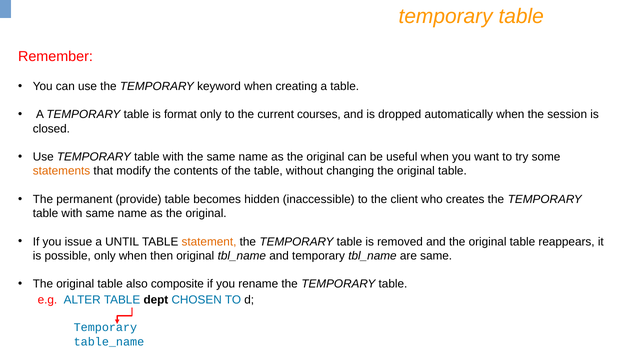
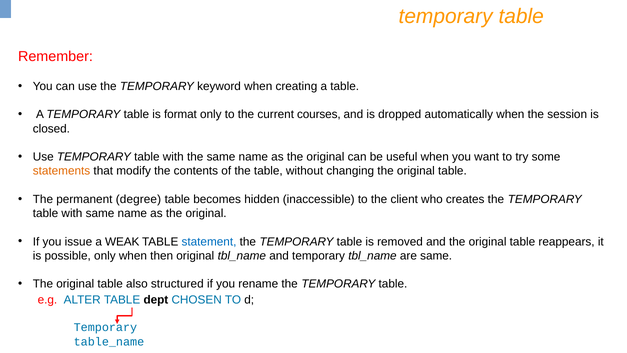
provide: provide -> degree
UNTIL: UNTIL -> WEAK
statement colour: orange -> blue
composite: composite -> structured
